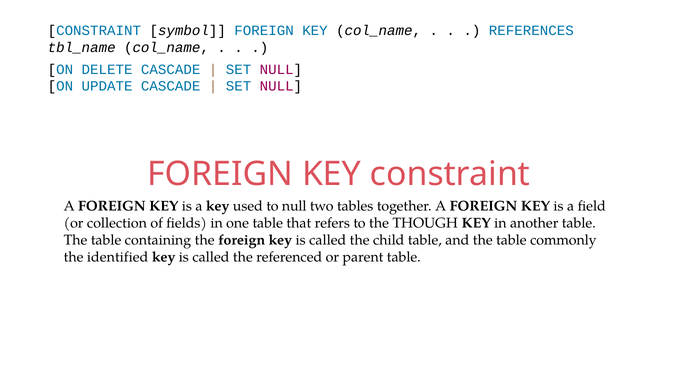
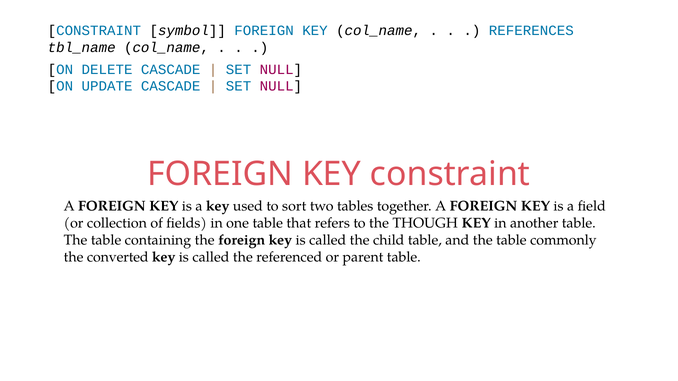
to null: null -> sort
identified: identified -> converted
